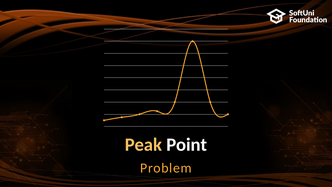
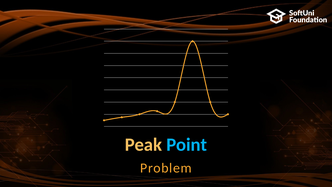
Point colour: white -> light blue
